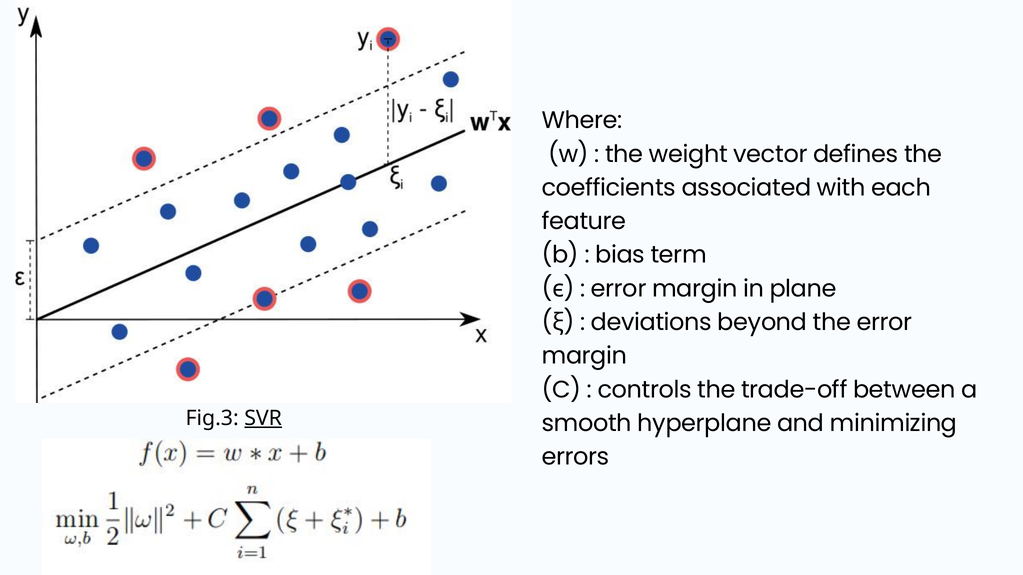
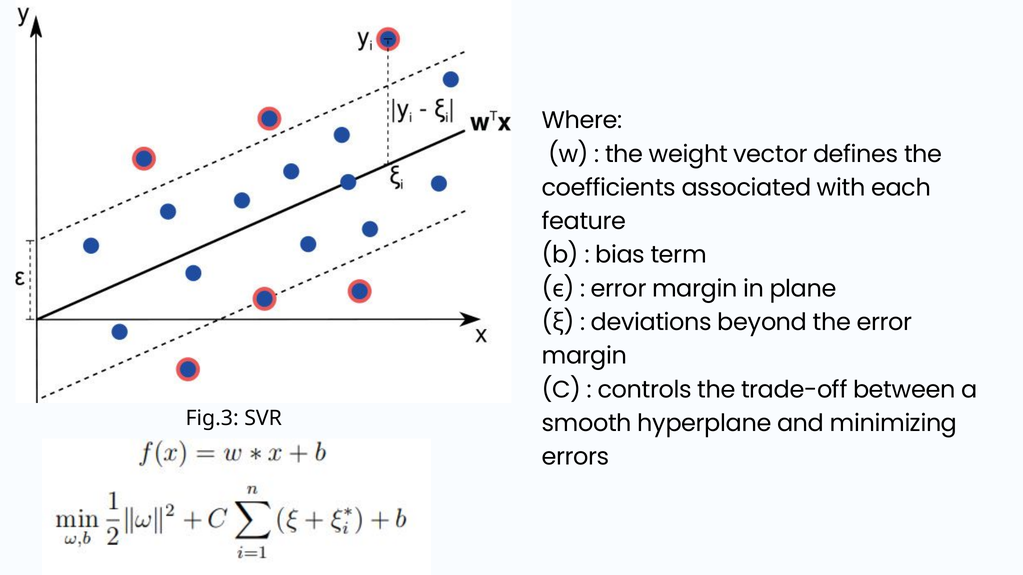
SVR underline: present -> none
